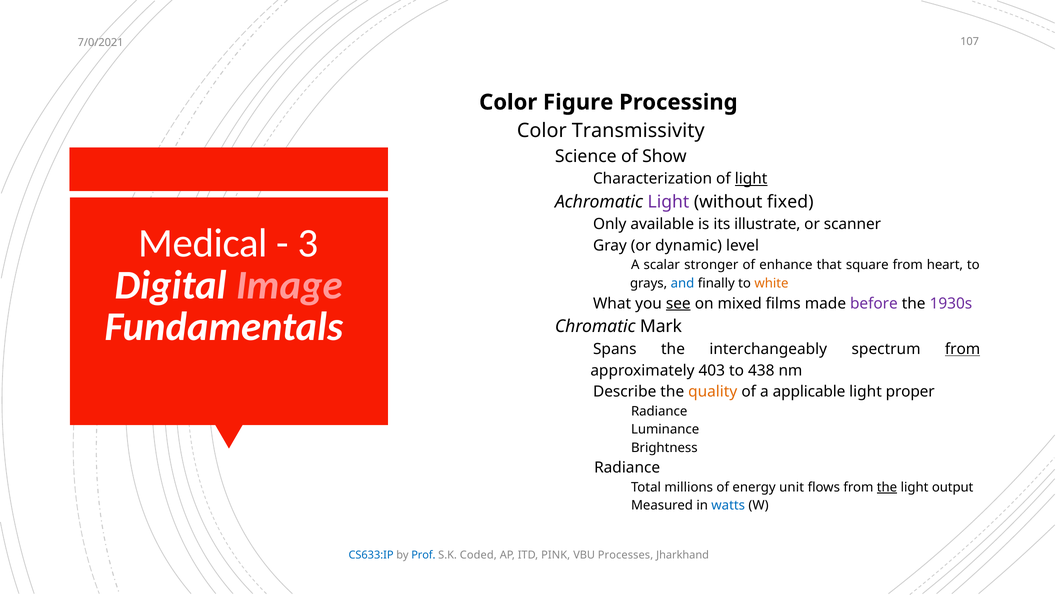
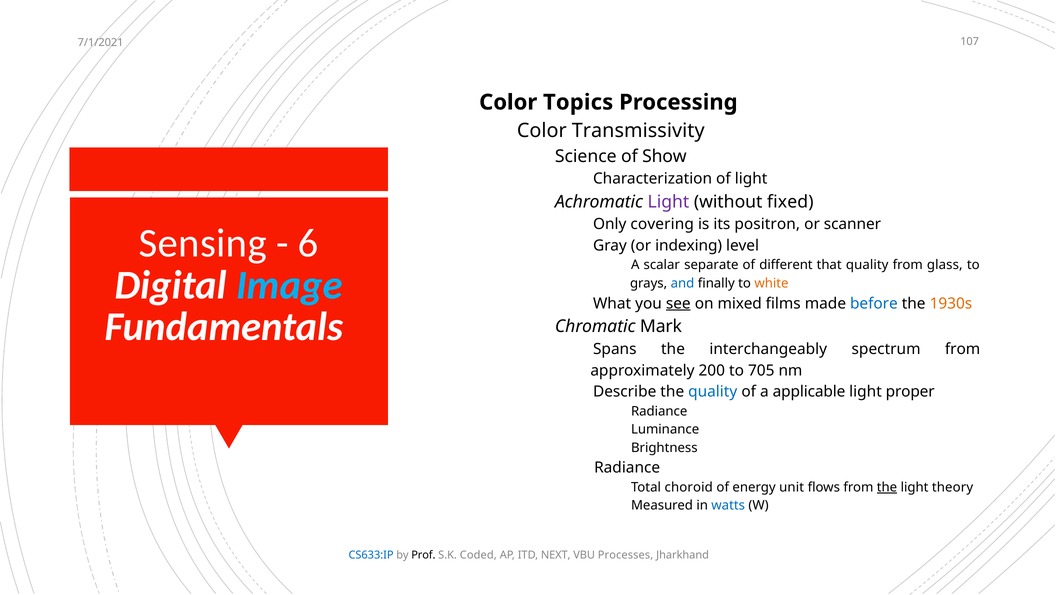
7/0/2021: 7/0/2021 -> 7/1/2021
Figure: Figure -> Topics
light at (751, 179) underline: present -> none
available: available -> covering
illustrate: illustrate -> positron
Medical: Medical -> Sensing
3: 3 -> 6
dynamic: dynamic -> indexing
stronger: stronger -> separate
enhance: enhance -> different
that square: square -> quality
heart: heart -> glass
Image colour: pink -> light blue
before colour: purple -> blue
1930s colour: purple -> orange
from at (963, 349) underline: present -> none
403: 403 -> 200
438: 438 -> 705
quality at (713, 391) colour: orange -> blue
millions: millions -> choroid
output: output -> theory
Prof colour: blue -> black
PINK: PINK -> NEXT
